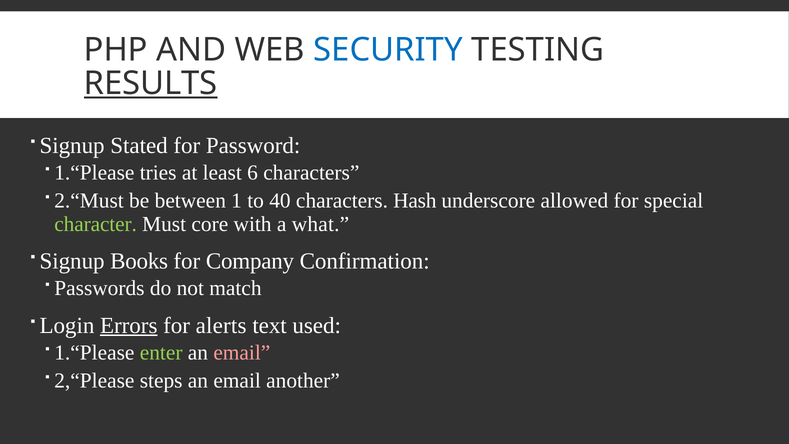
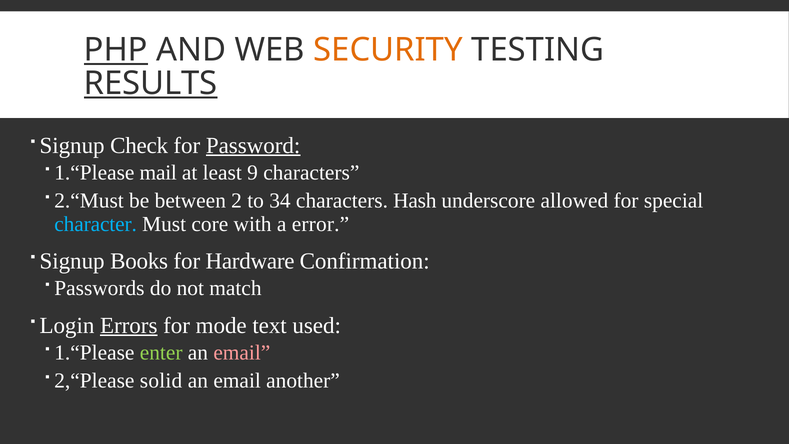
PHP underline: none -> present
SECURITY colour: blue -> orange
Stated: Stated -> Check
Password underline: none -> present
tries: tries -> mail
6: 6 -> 9
1: 1 -> 2
40: 40 -> 34
character colour: light green -> light blue
what: what -> error
Company: Company -> Hardware
alerts: alerts -> mode
steps: steps -> solid
